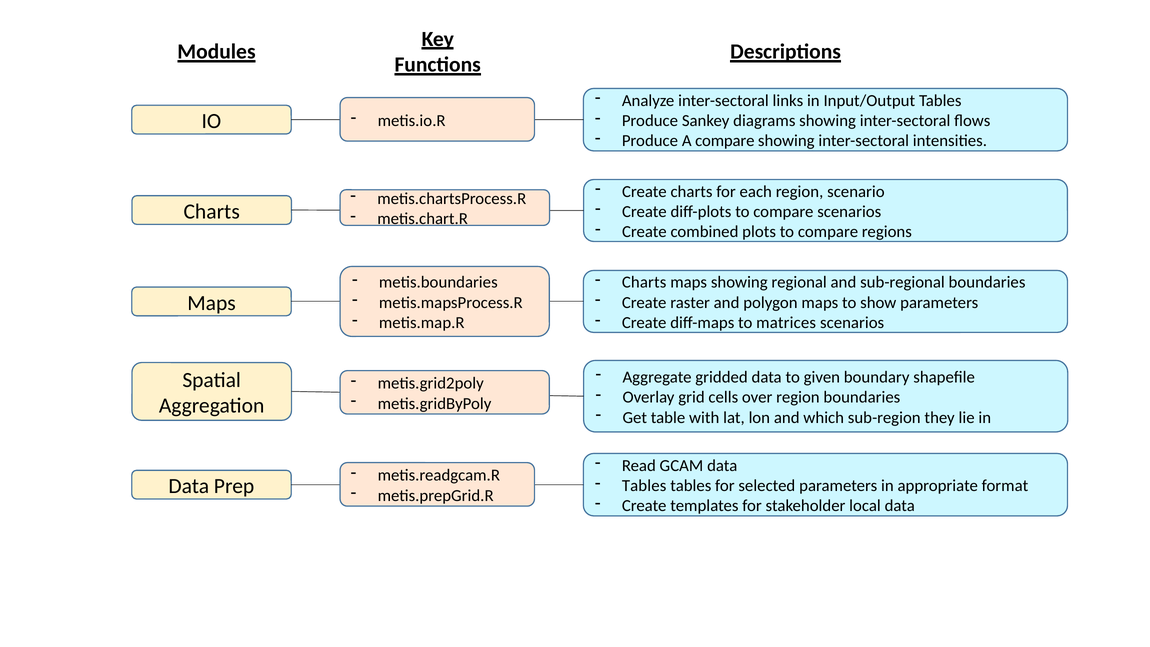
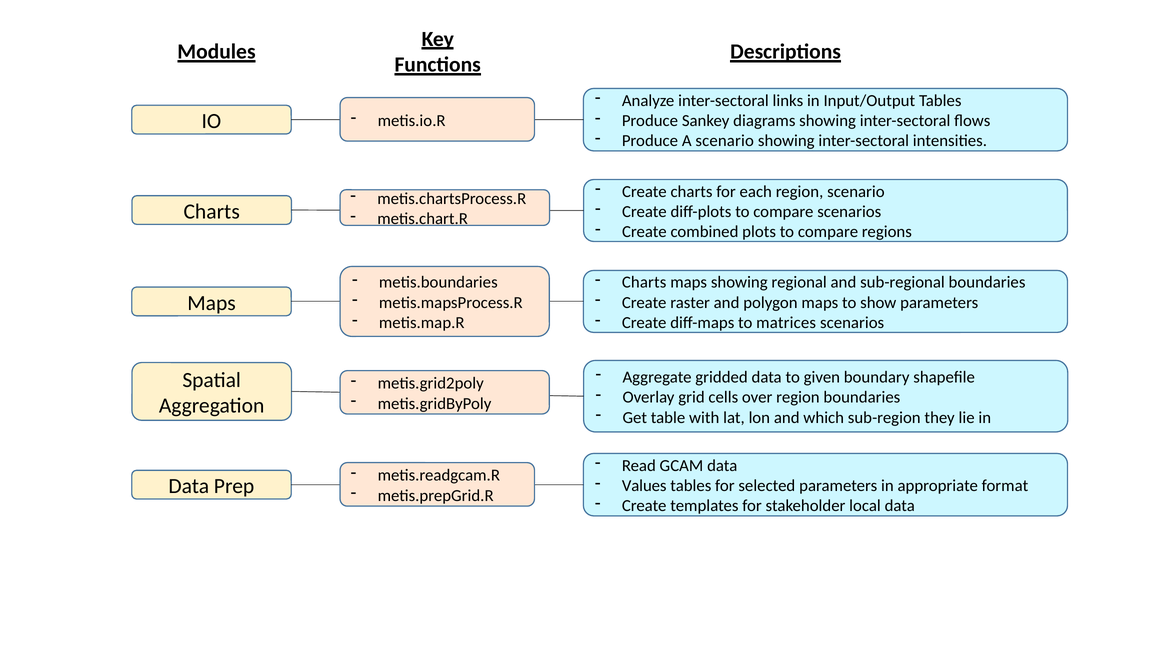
A compare: compare -> scenario
Tables at (644, 486): Tables -> Values
